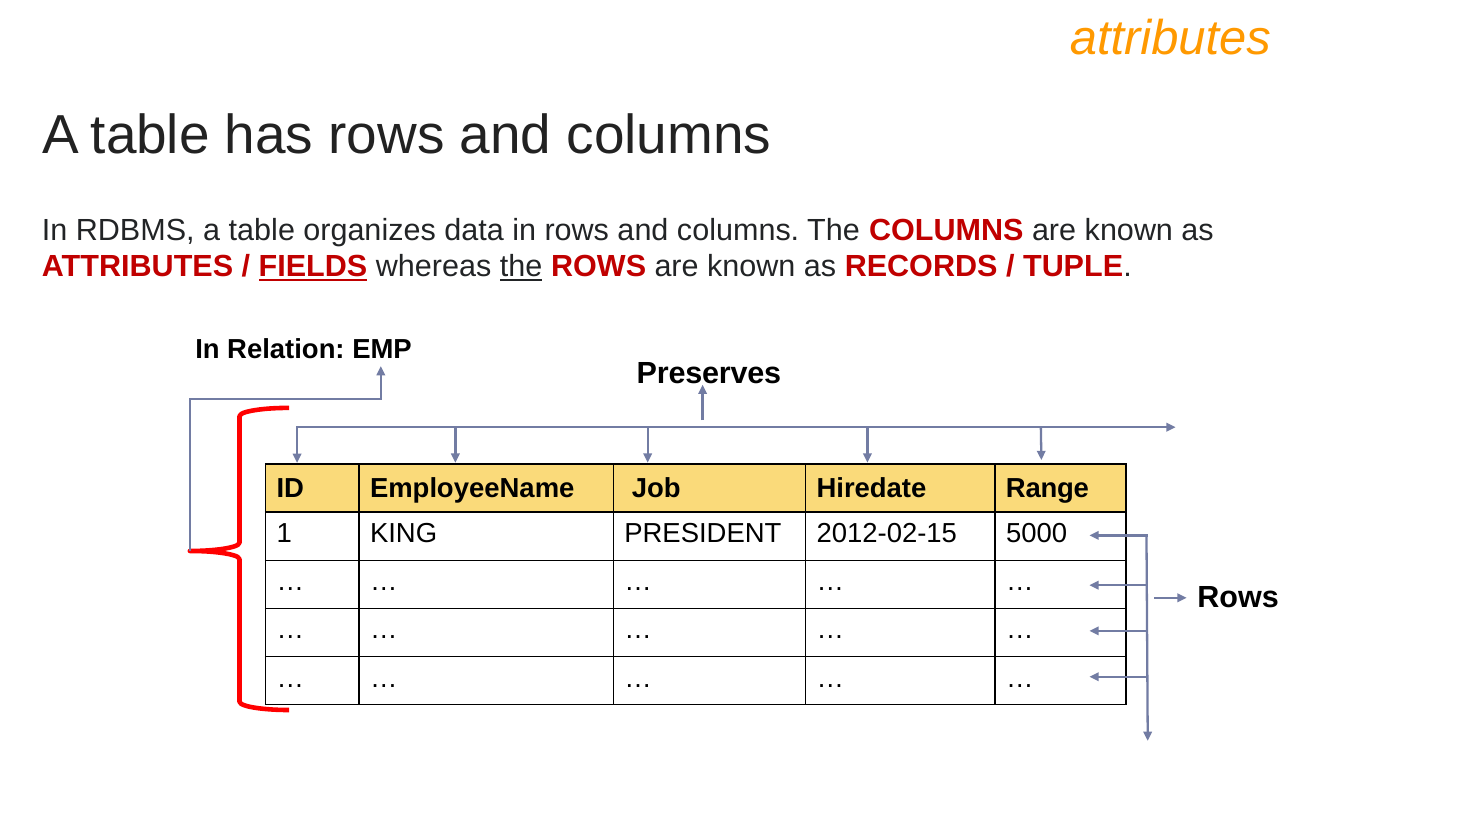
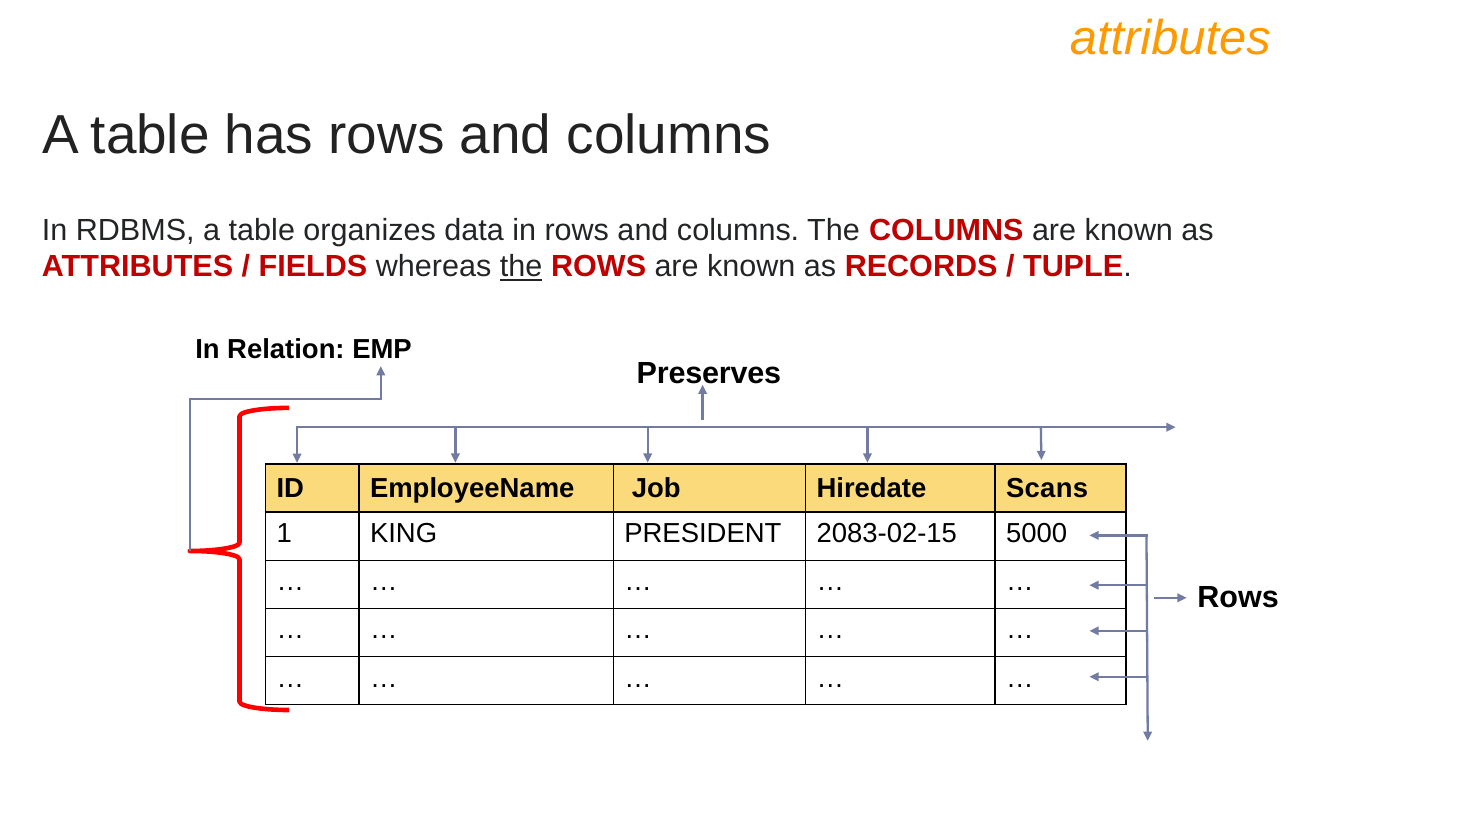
FIELDS underline: present -> none
Range: Range -> Scans
2012-02-15: 2012-02-15 -> 2083-02-15
